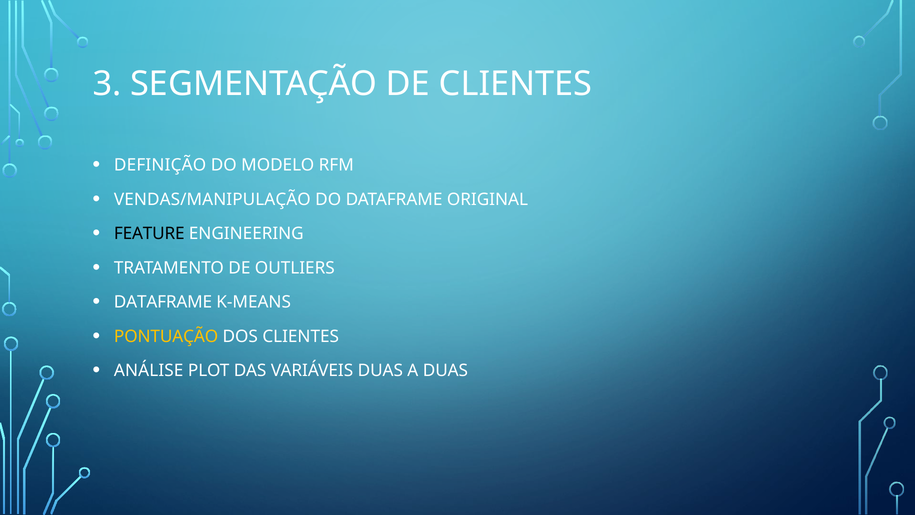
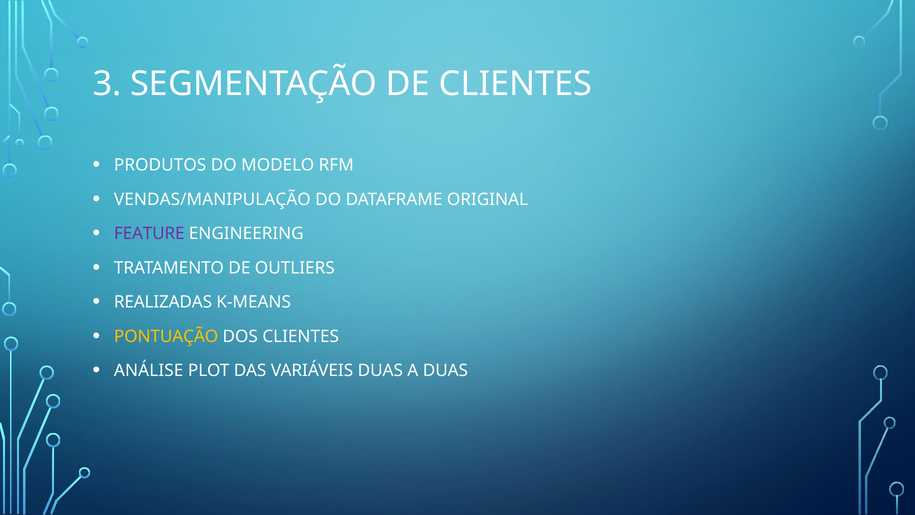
DEFINIÇÃO: DEFINIÇÃO -> PRODUTOS
FEATURE colour: black -> purple
DATAFRAME at (163, 302): DATAFRAME -> REALIZADAS
